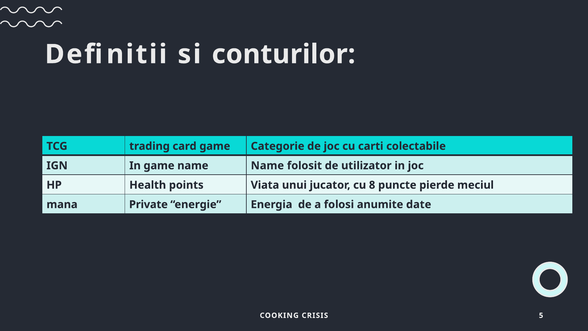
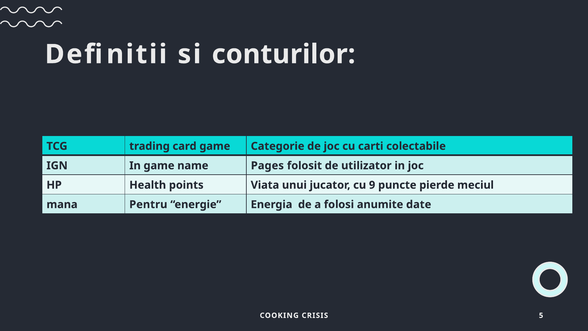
name Name: Name -> Pages
8: 8 -> 9
Private: Private -> Pentru
